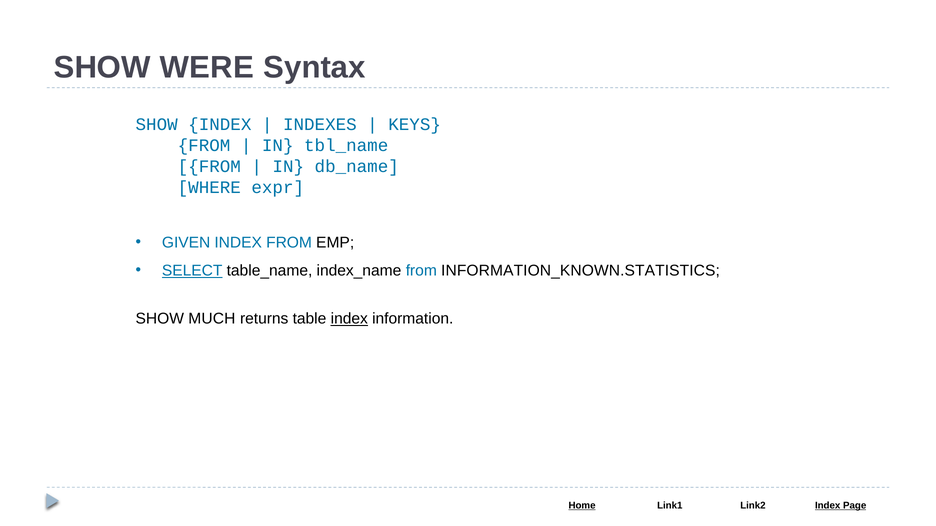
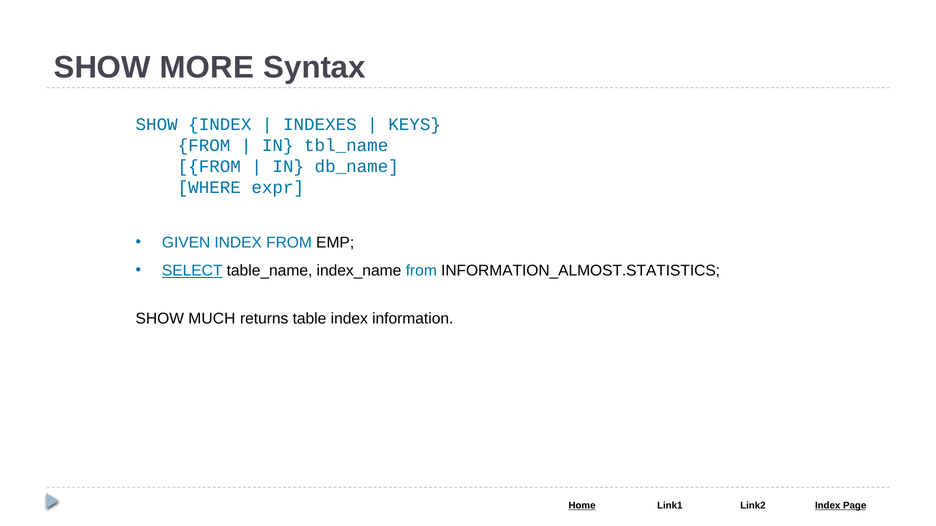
WERE: WERE -> MORE
INFORMATION_KNOWN.STATISTICS: INFORMATION_KNOWN.STATISTICS -> INFORMATION_ALMOST.STATISTICS
index at (349, 319) underline: present -> none
